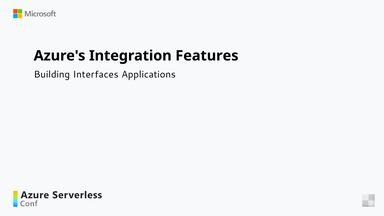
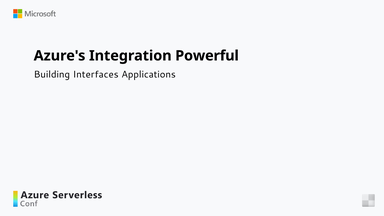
Features: Features -> Powerful
